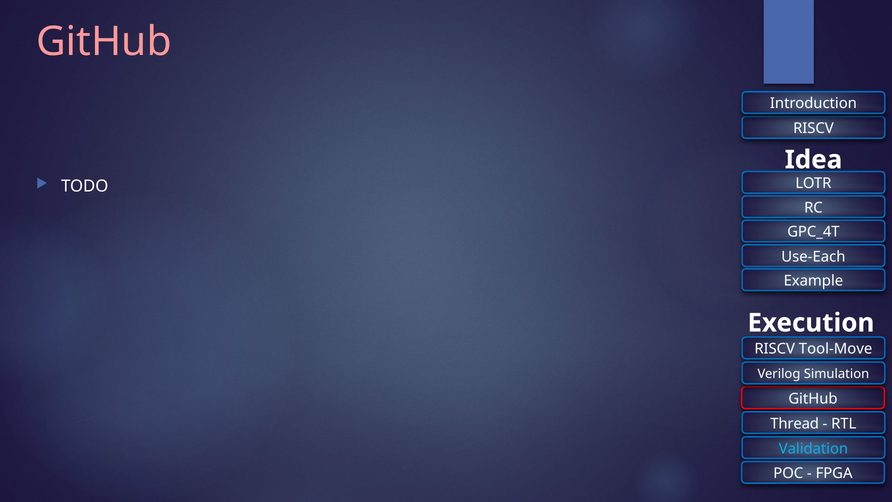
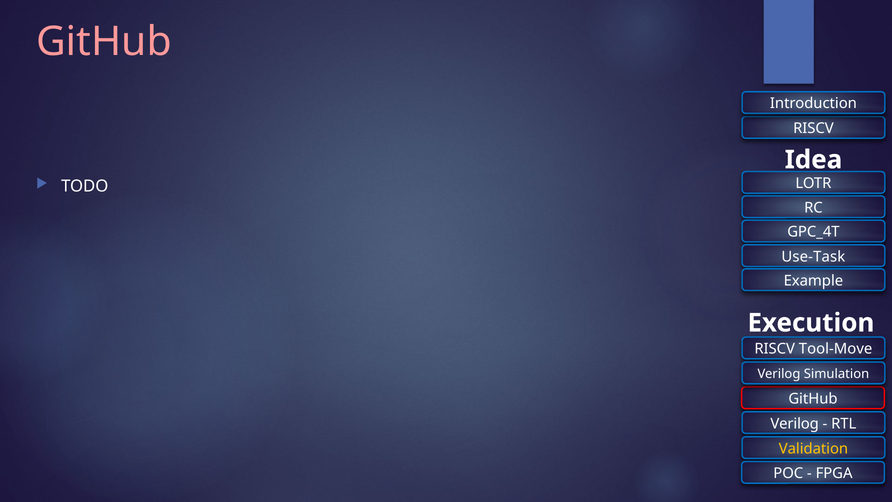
Use-Each: Use-Each -> Use-Task
Thread at (795, 423): Thread -> Verilog
Validation colour: light blue -> yellow
